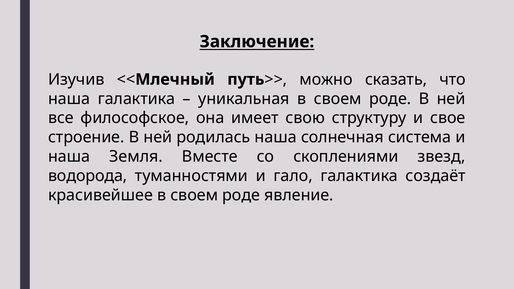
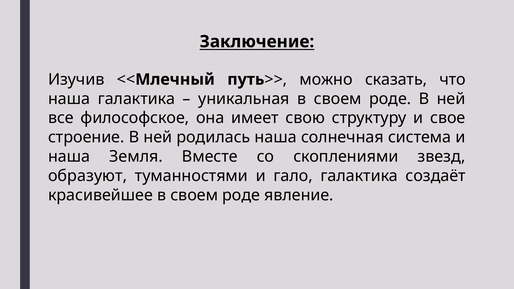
водорода: водорода -> образуют
